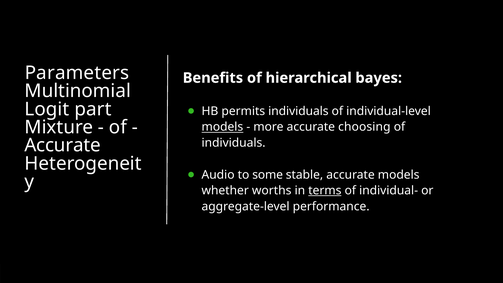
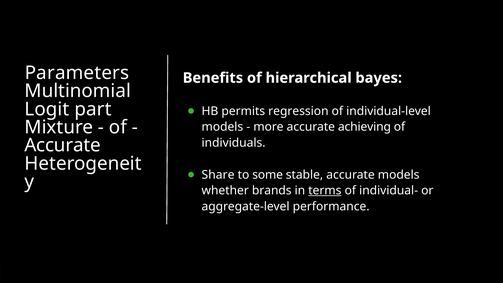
permits individuals: individuals -> regression
models at (222, 127) underline: present -> none
choosing: choosing -> achieving
Audio: Audio -> Share
worths: worths -> brands
